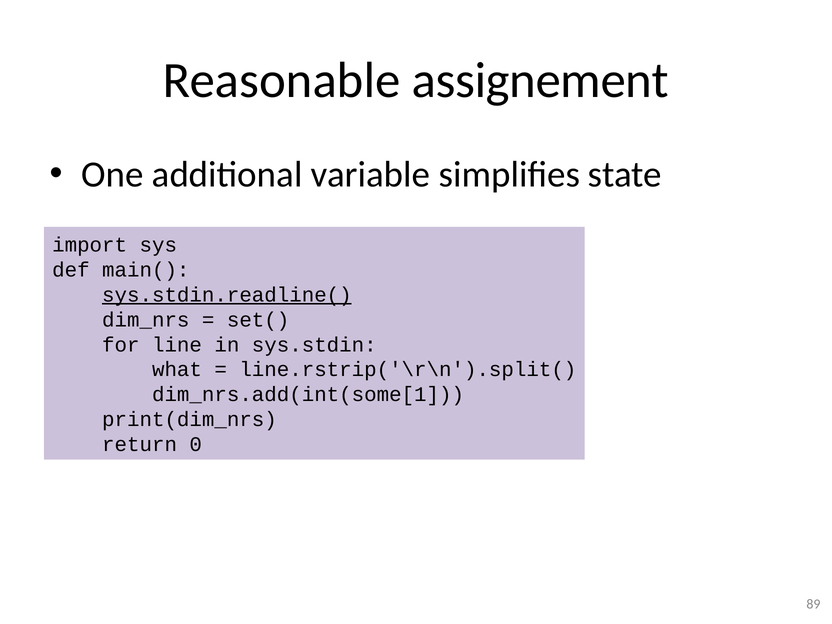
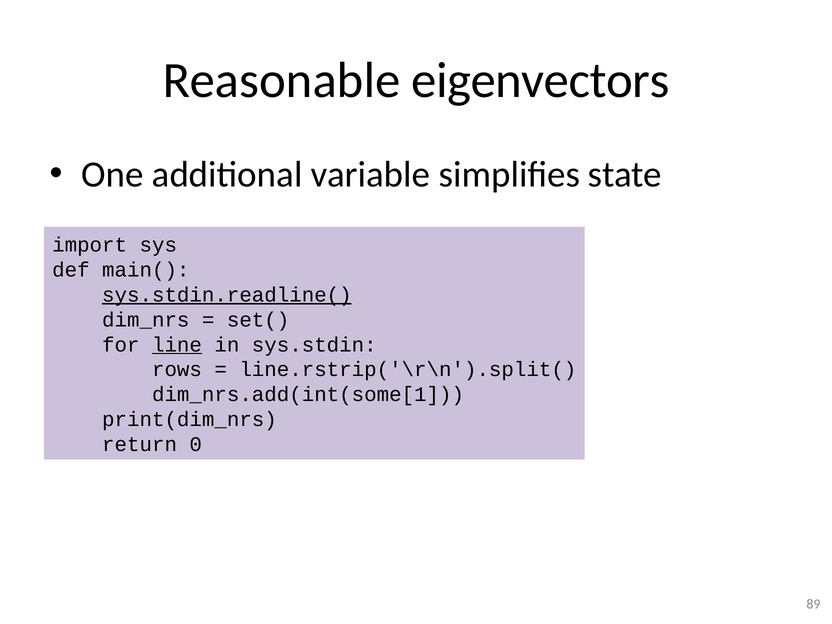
assignement: assignement -> eigenvectors
line underline: none -> present
what: what -> rows
